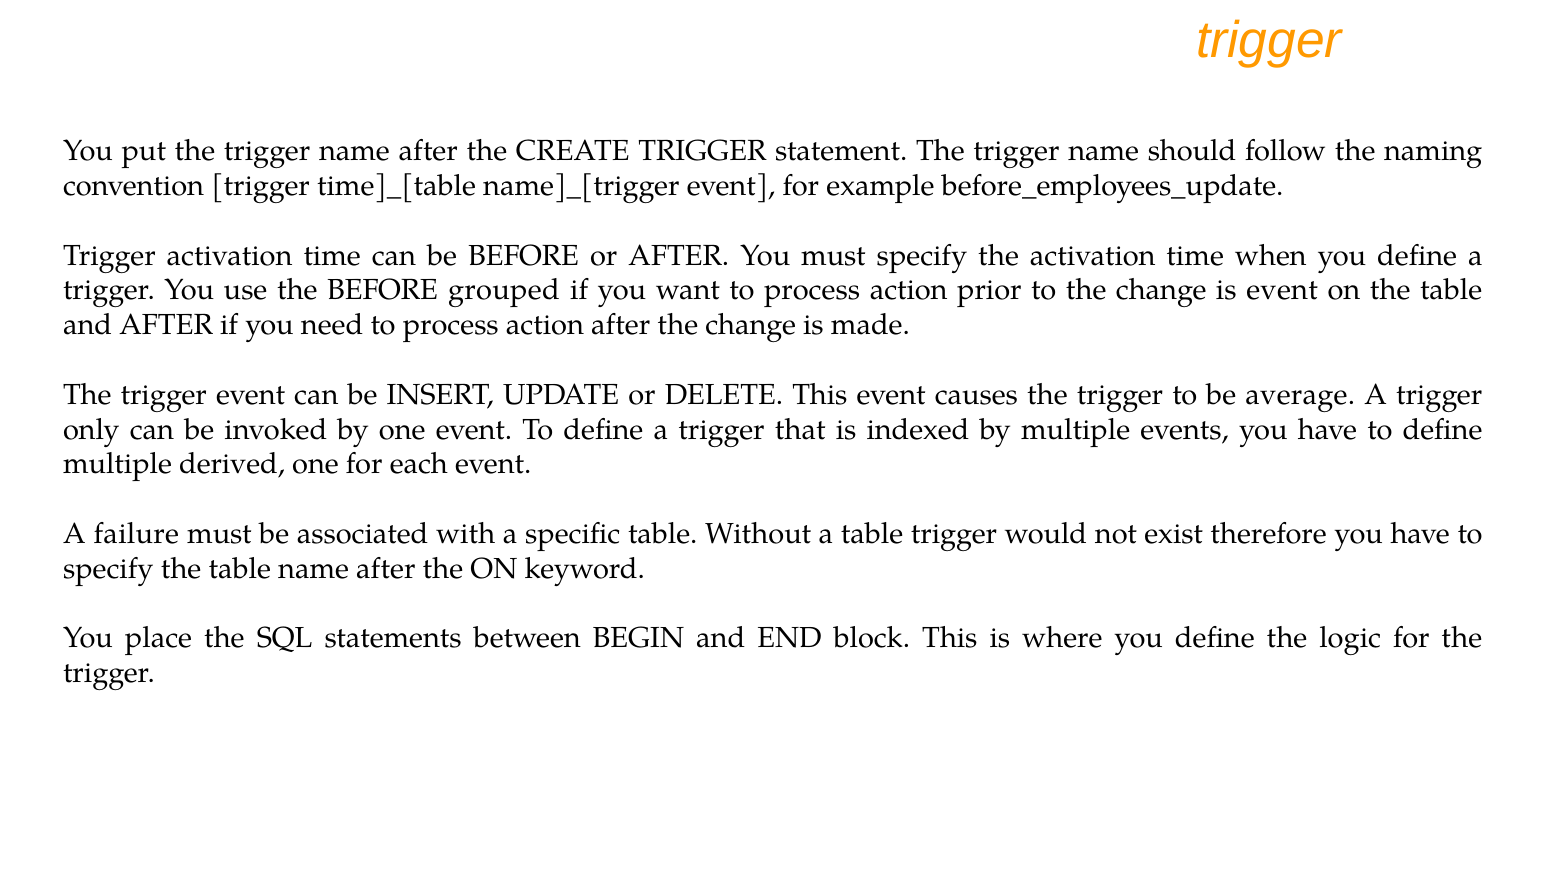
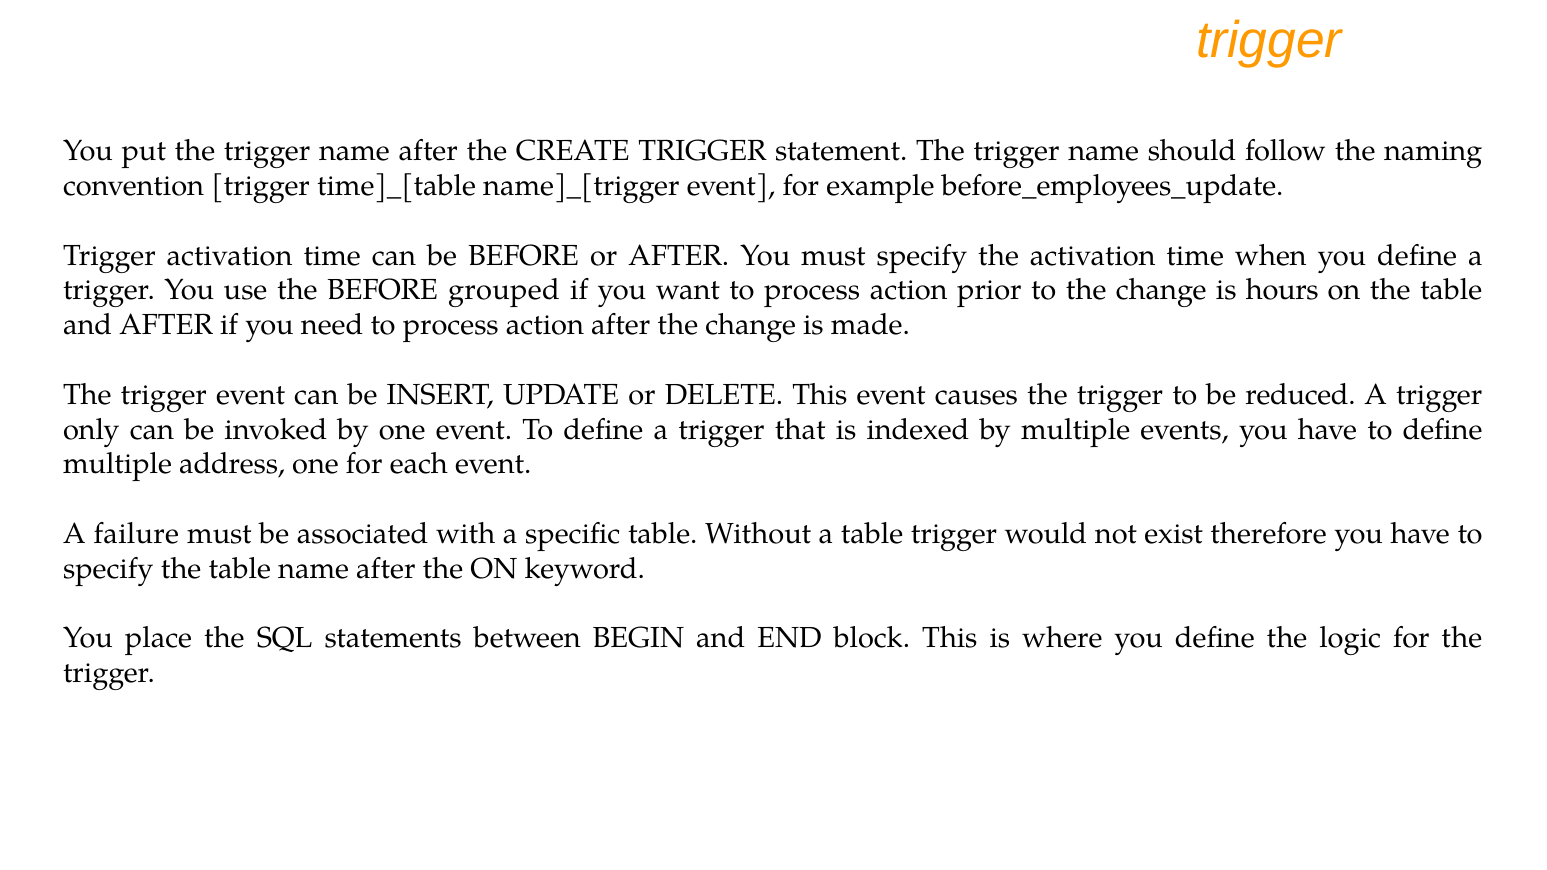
is event: event -> hours
average: average -> reduced
derived: derived -> address
